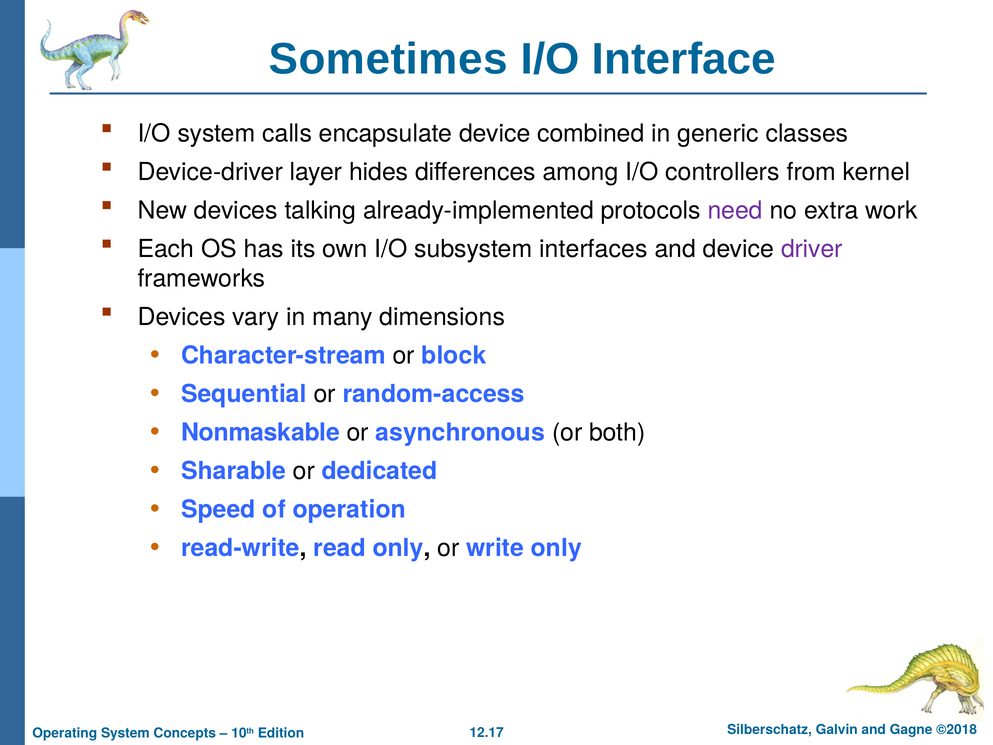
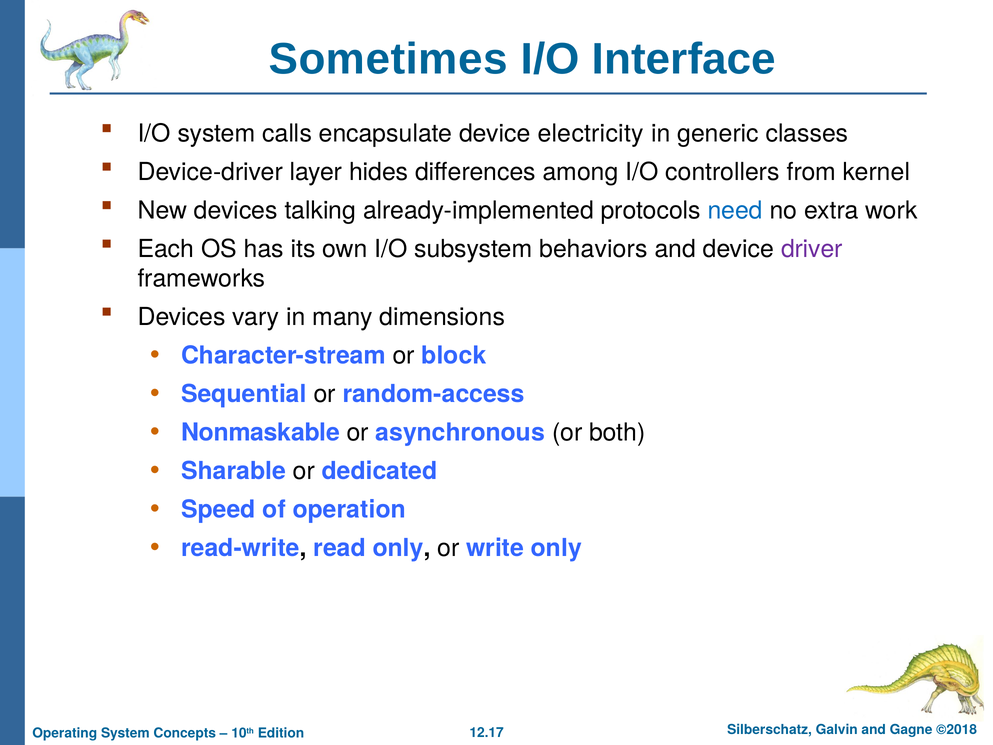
combined: combined -> electricity
need colour: purple -> blue
interfaces: interfaces -> behaviors
